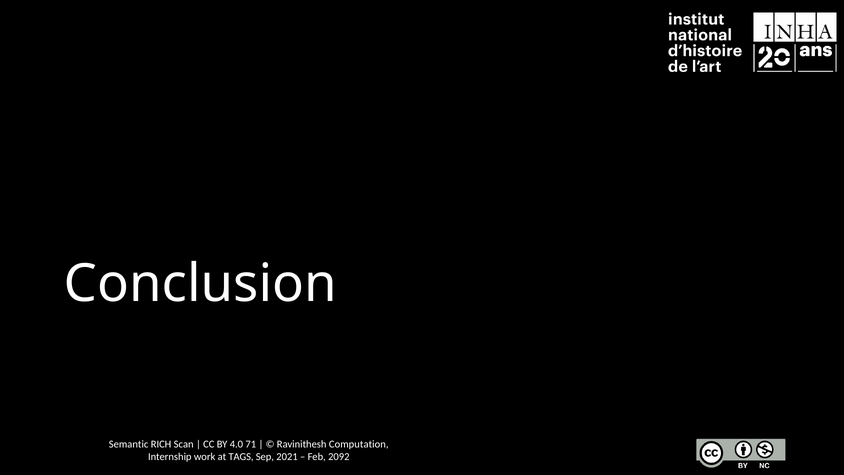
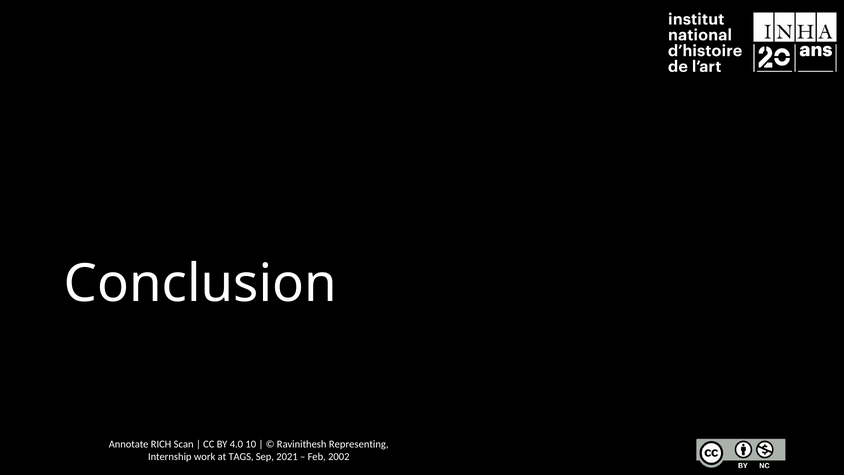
Semantic: Semantic -> Annotate
71: 71 -> 10
Computation: Computation -> Representing
2092: 2092 -> 2002
